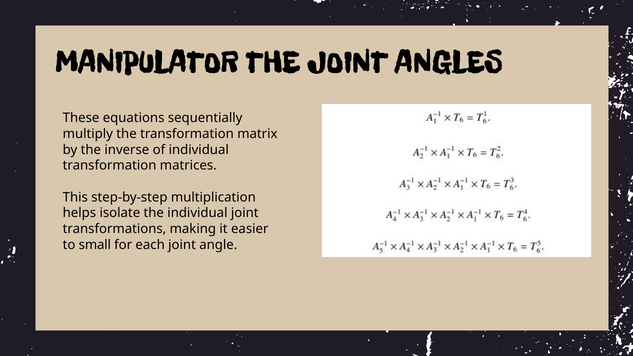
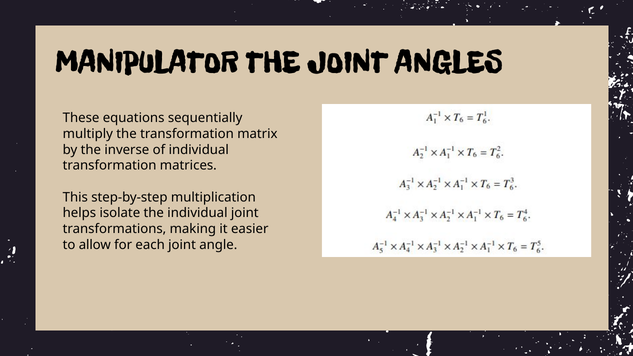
small: small -> allow
